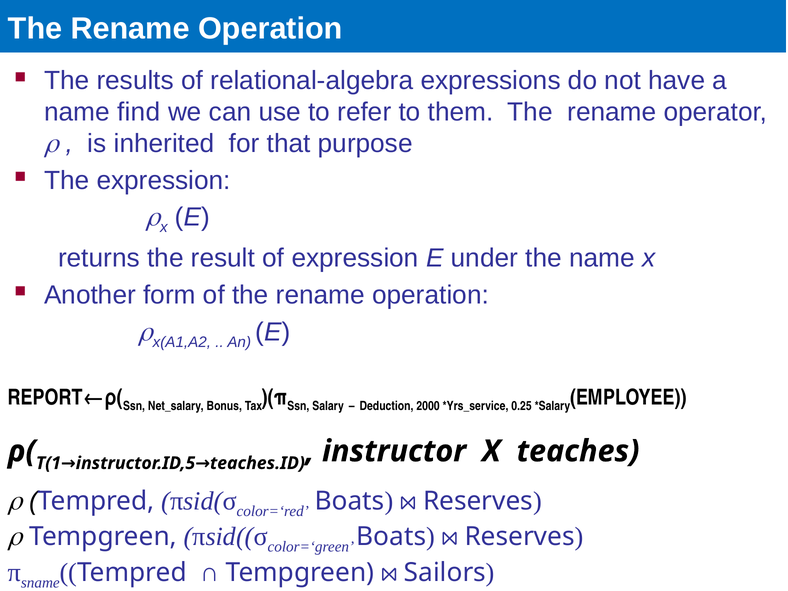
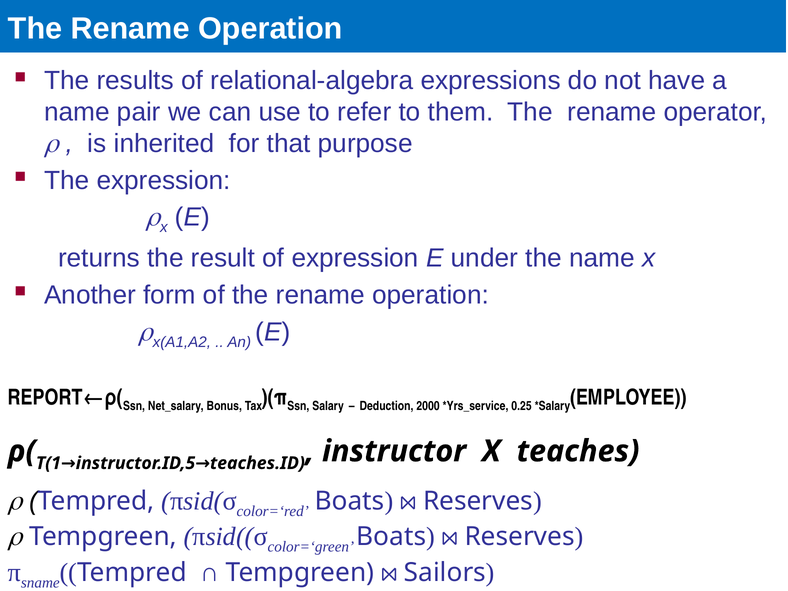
find: find -> pair
